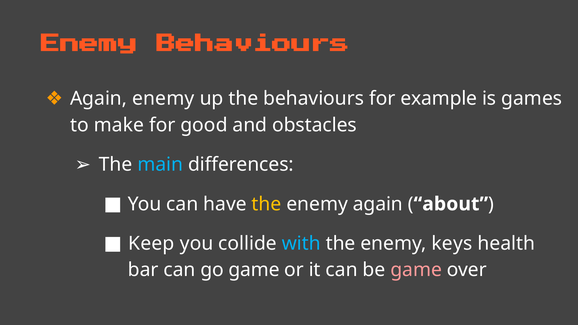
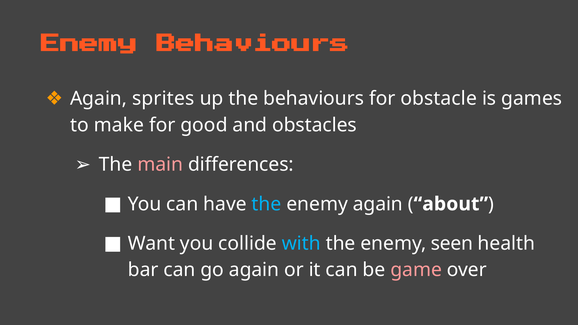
Again enemy: enemy -> sprites
example: example -> obstacle
main colour: light blue -> pink
the at (267, 204) colour: yellow -> light blue
Keep: Keep -> Want
keys: keys -> seen
go game: game -> again
